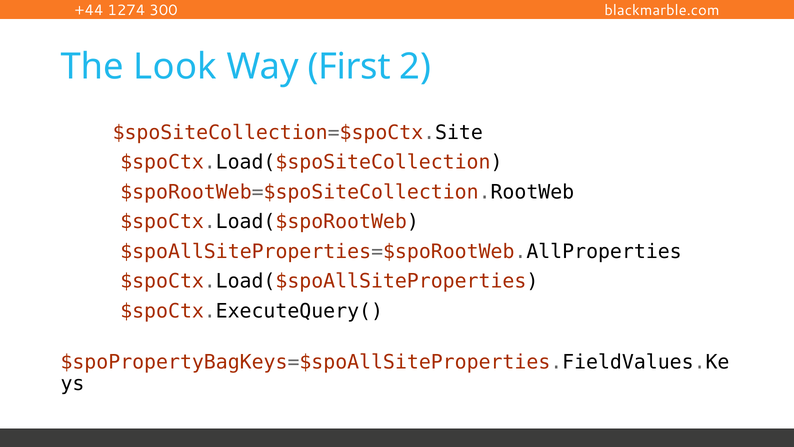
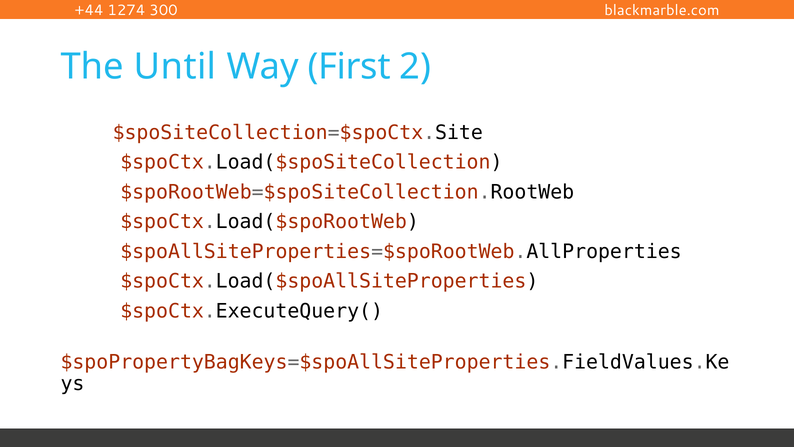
Look: Look -> Until
